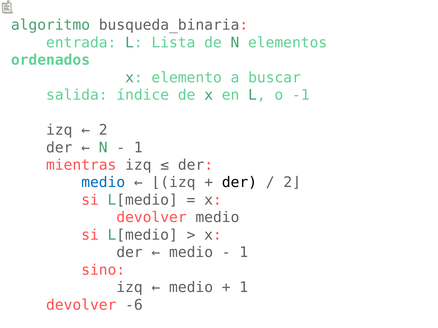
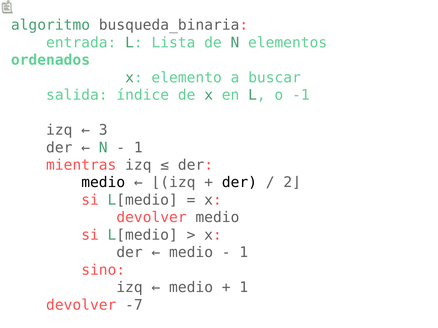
2: 2 -> 3
medio at (103, 183) colour: blue -> black
-6: -6 -> -7
